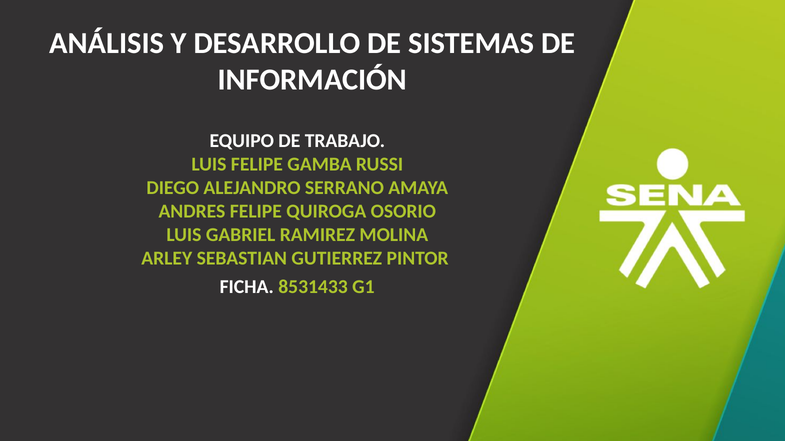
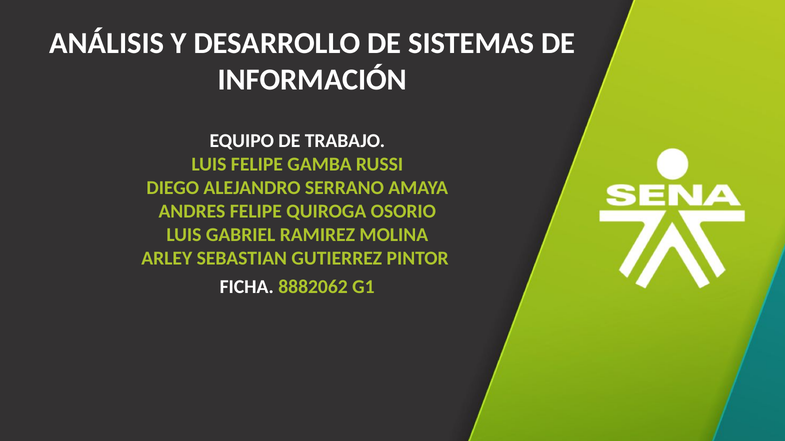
8531433: 8531433 -> 8882062
